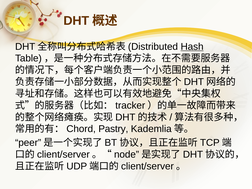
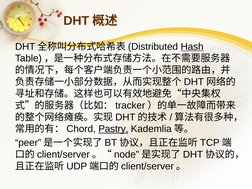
Pastry underline: none -> present
